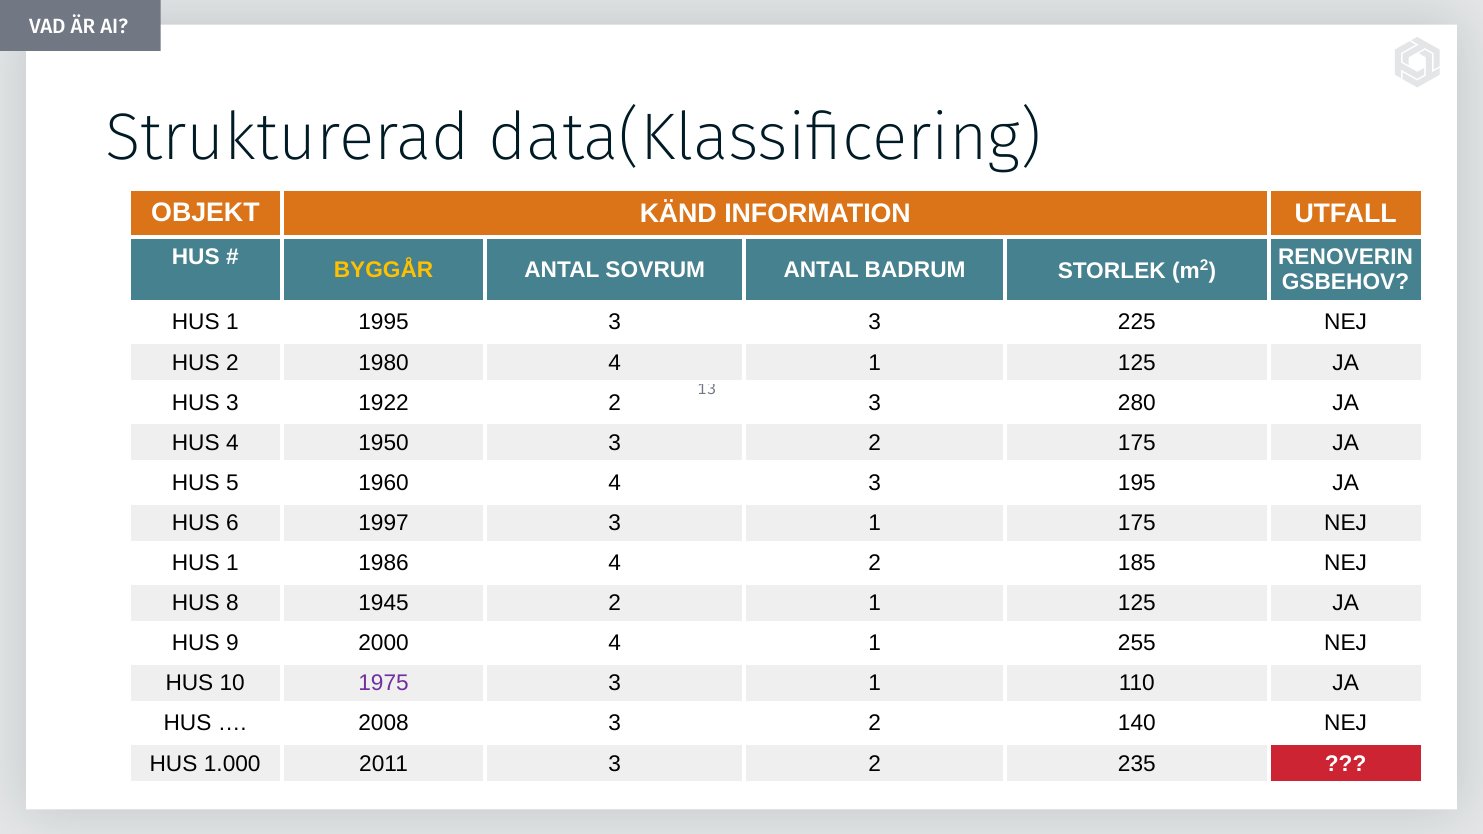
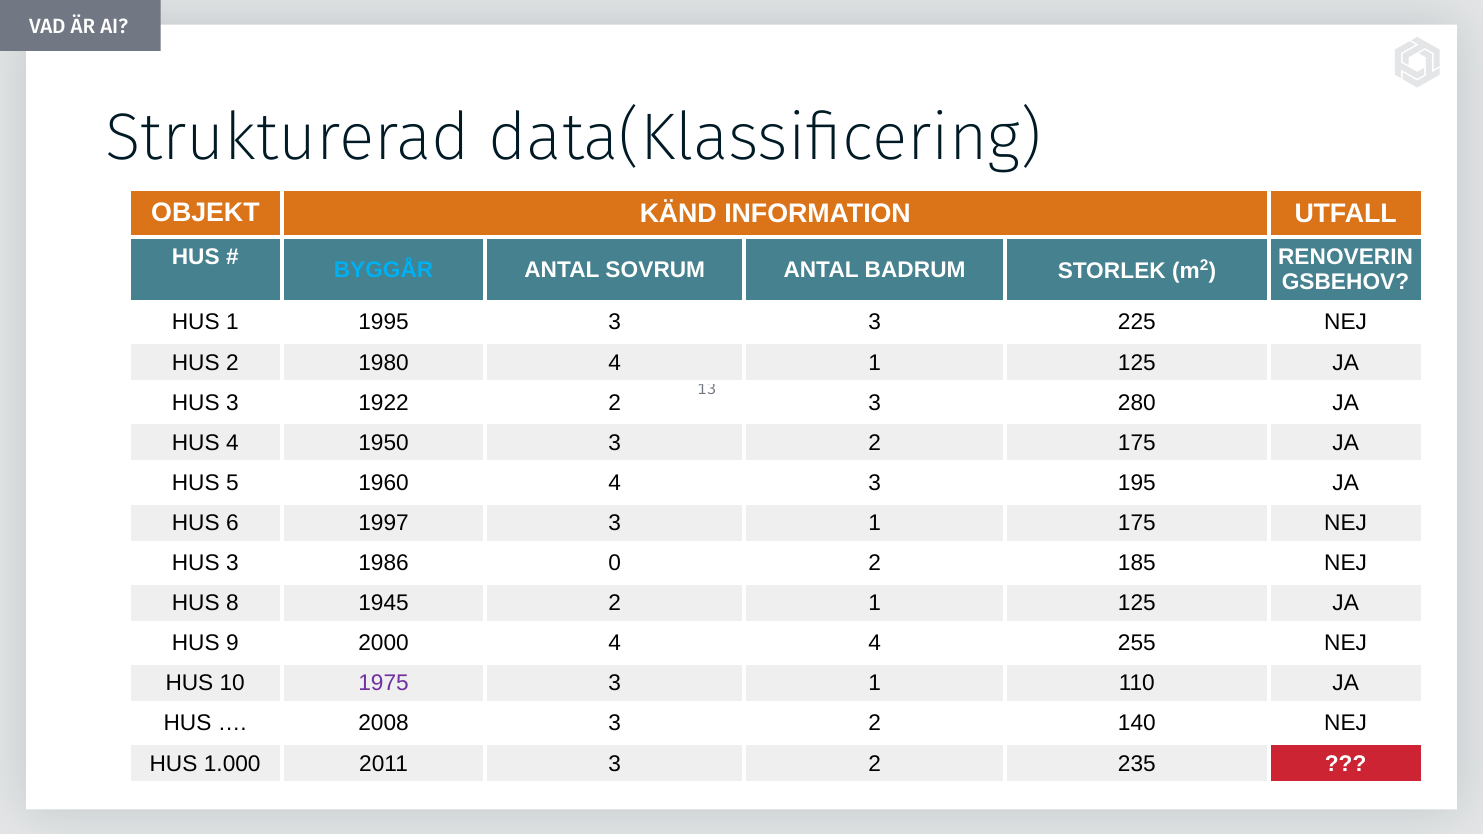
BYGGÅR colour: yellow -> light blue
1 at (232, 563): 1 -> 3
1986 4: 4 -> 0
2000 4 1: 1 -> 4
